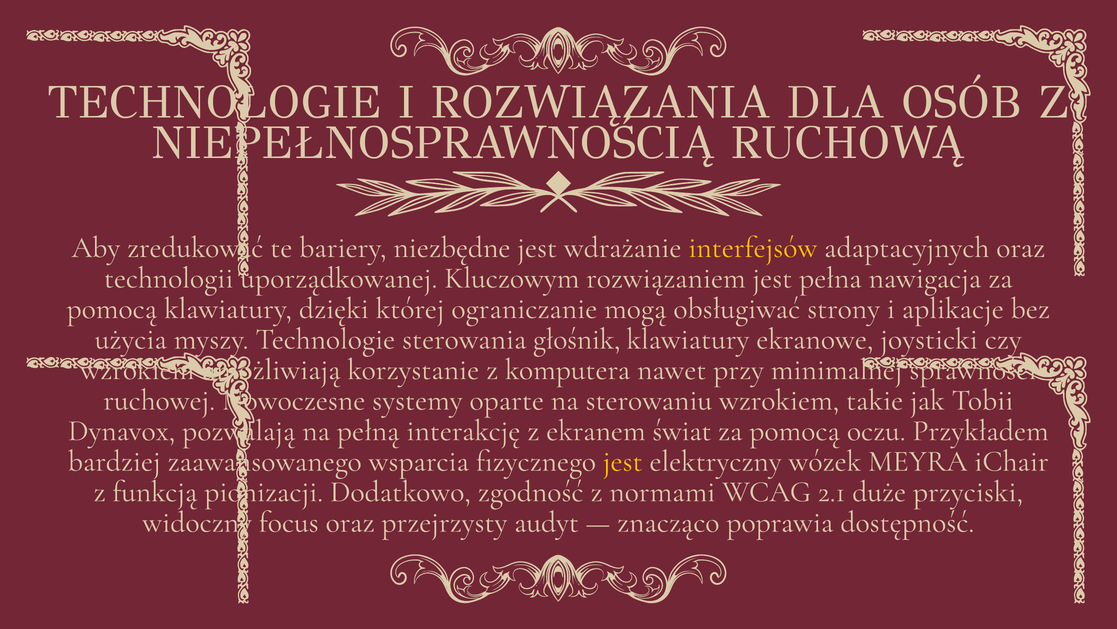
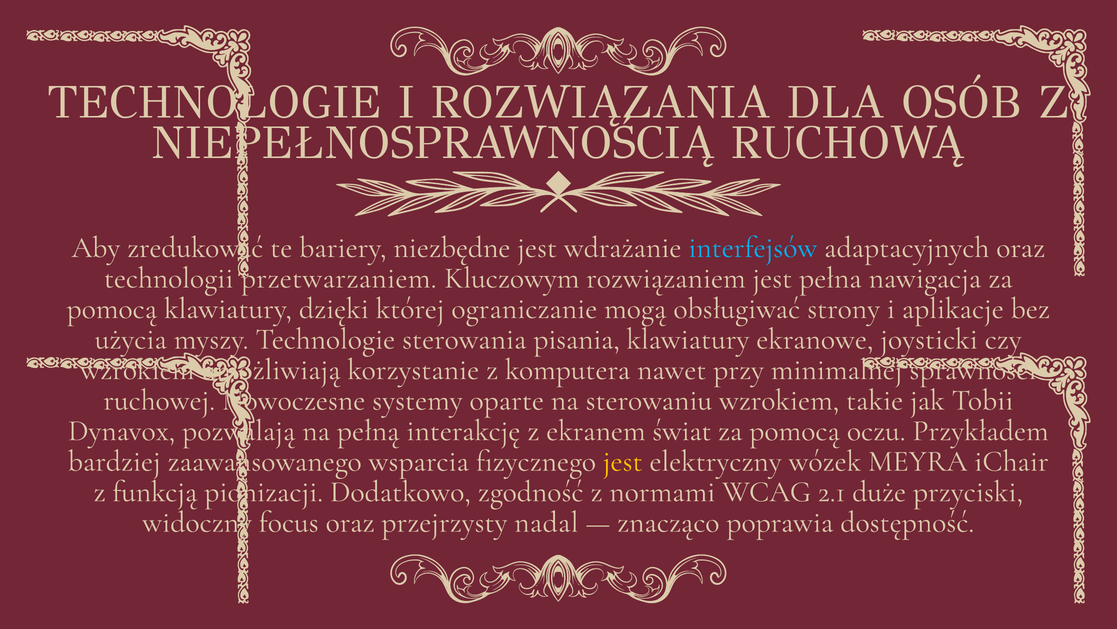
interfejsów colour: yellow -> light blue
uporządkowanej: uporządkowanej -> przetwarzaniem
głośnik: głośnik -> pisania
audyt: audyt -> nadal
